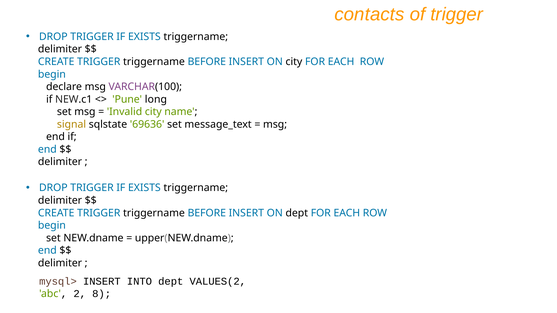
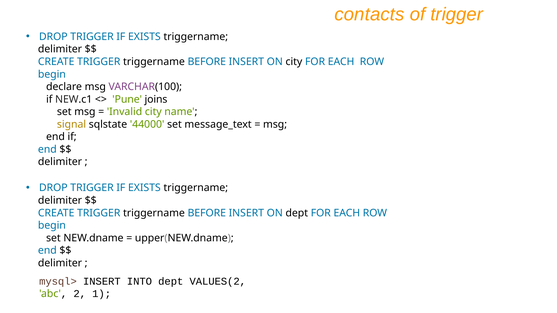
long: long -> joins
69636: 69636 -> 44000
8: 8 -> 1
